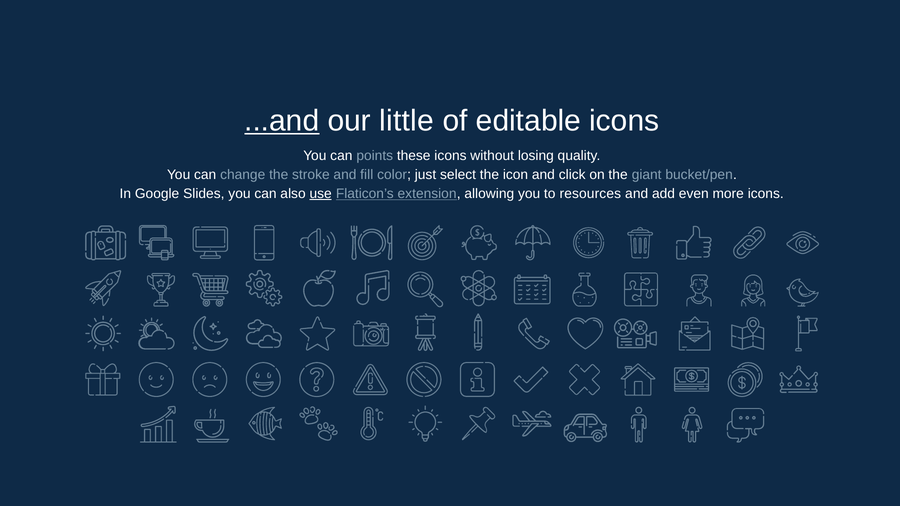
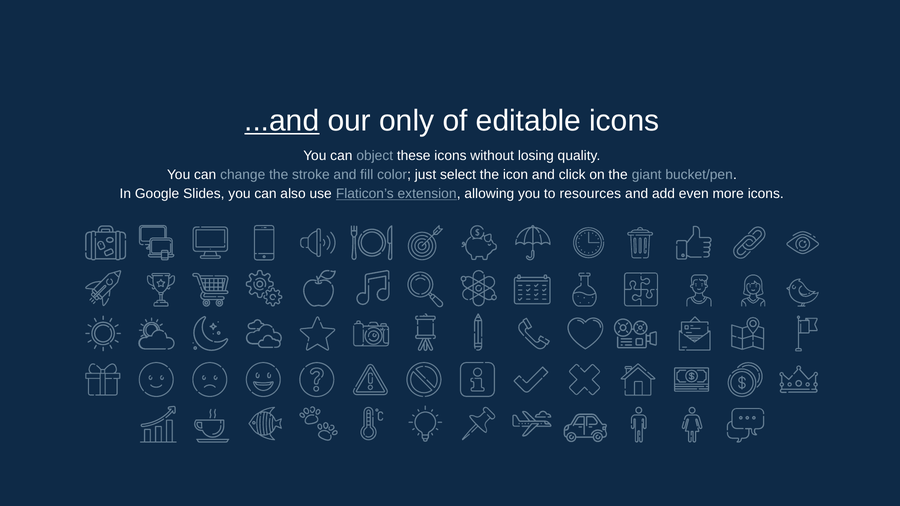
little: little -> only
points: points -> object
use underline: present -> none
